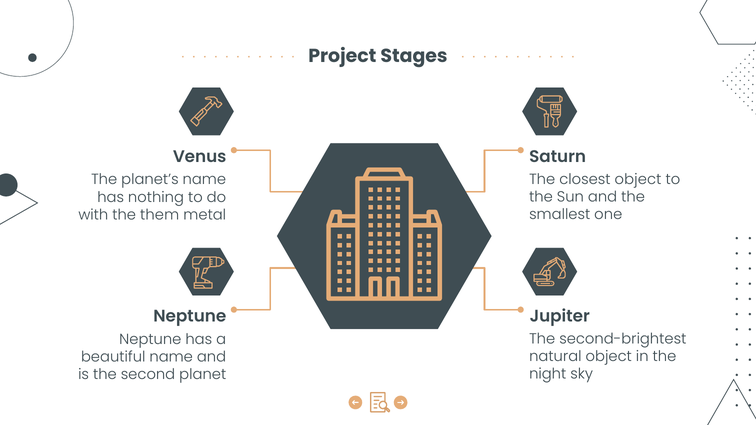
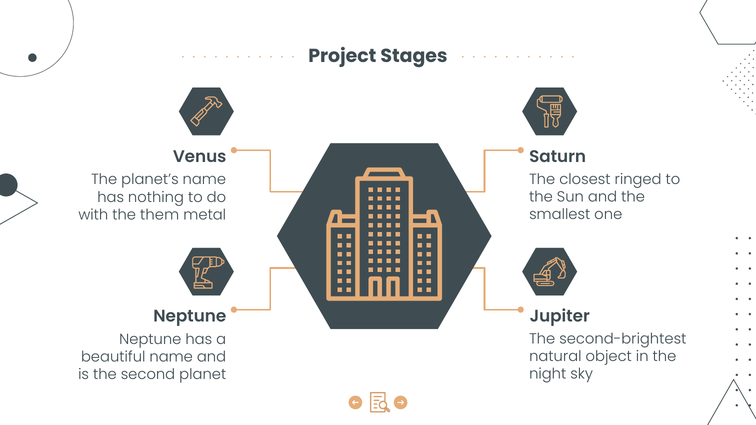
closest object: object -> ringed
